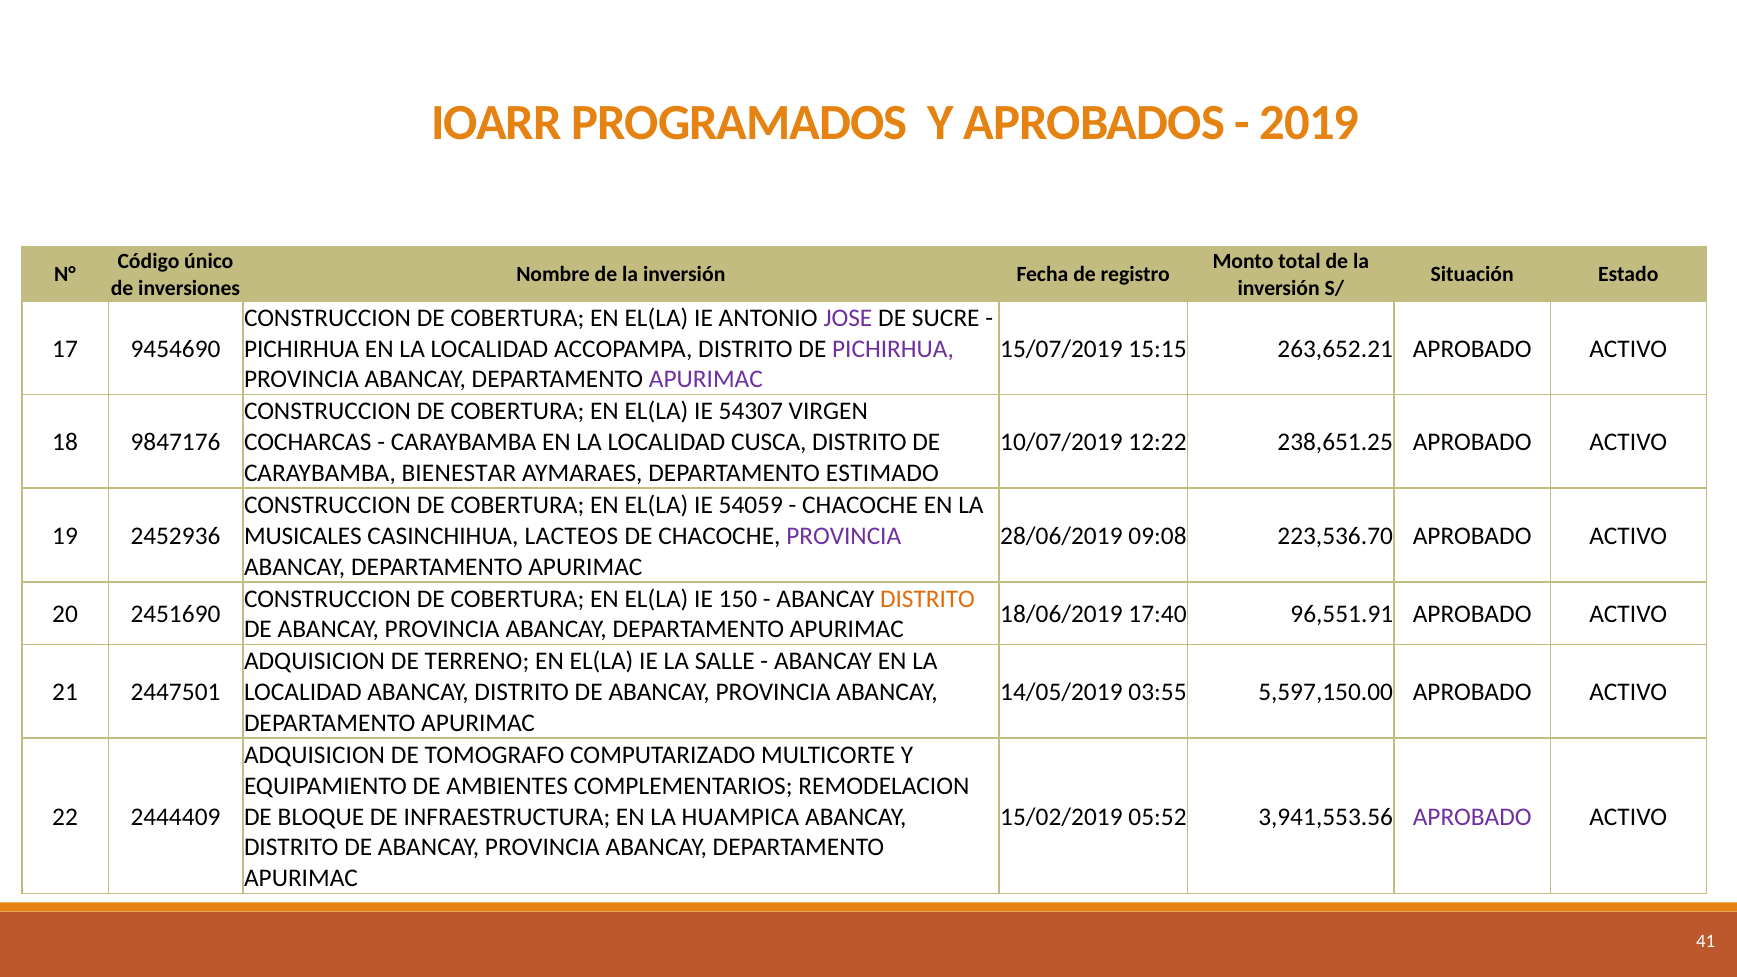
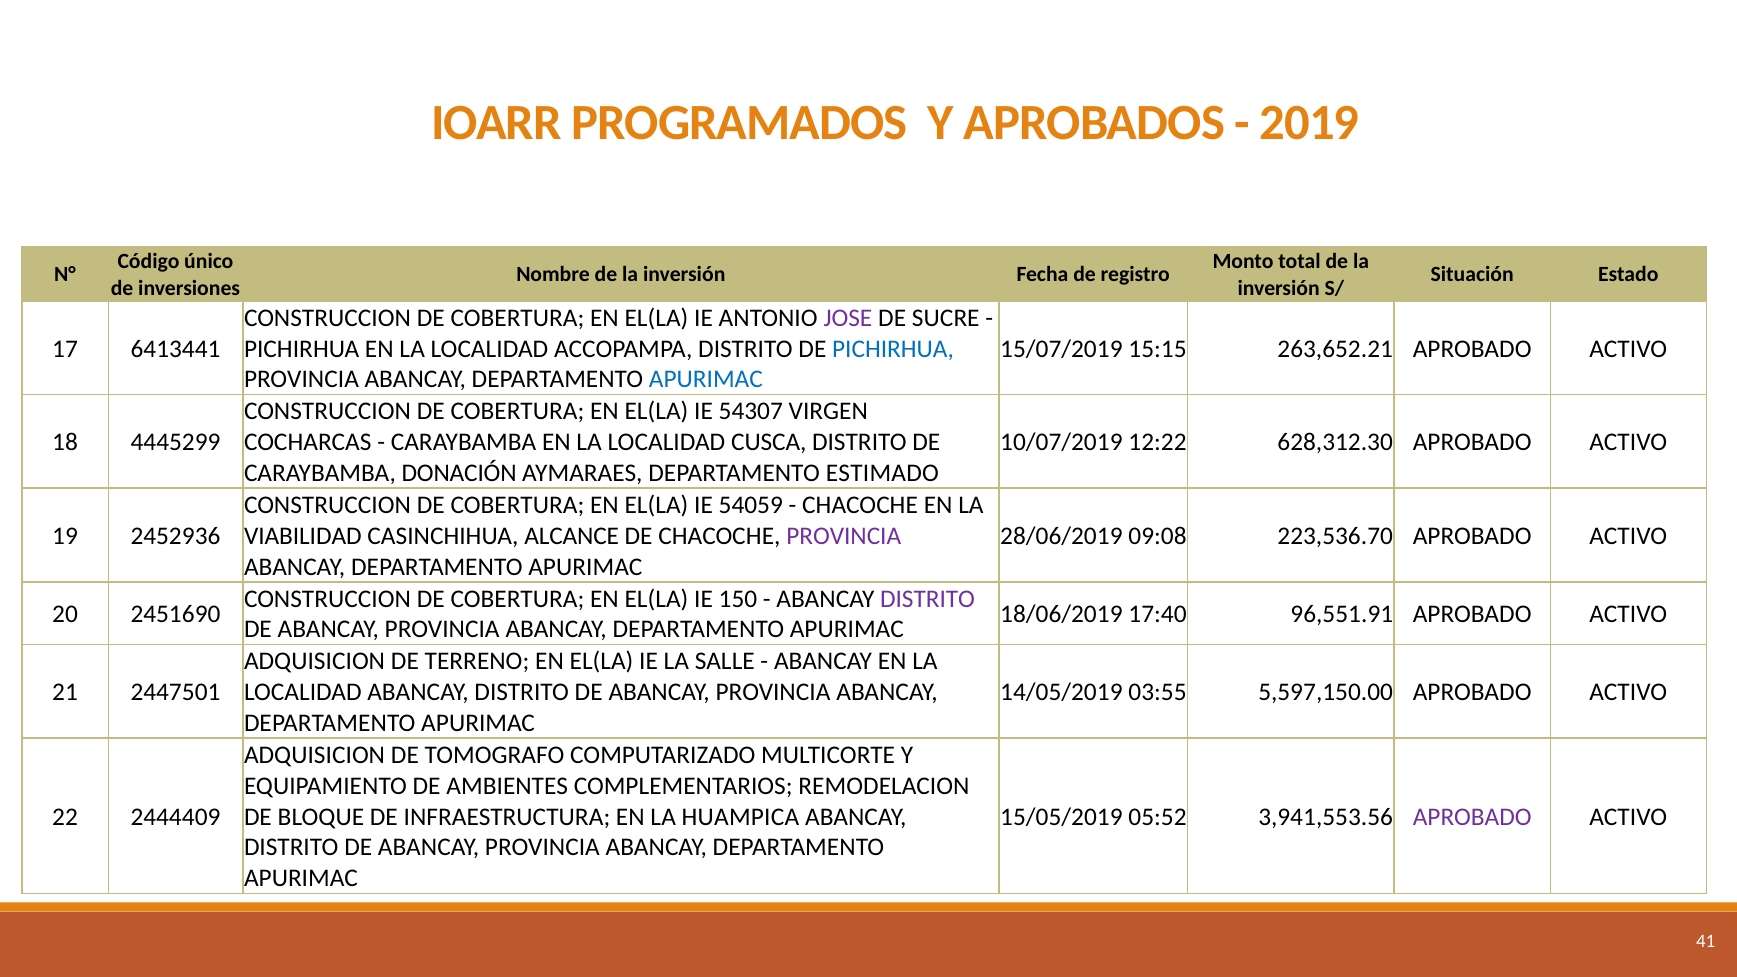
9454690: 9454690 -> 6413441
PICHIRHUA at (893, 349) colour: purple -> blue
APURIMAC at (706, 380) colour: purple -> blue
9847176: 9847176 -> 4445299
238,651.25: 238,651.25 -> 628,312.30
BIENESTAR: BIENESTAR -> DONACIÓN
MUSICALES: MUSICALES -> VIABILIDAD
LACTEOS: LACTEOS -> ALCANCE
DISTRITO at (928, 599) colour: orange -> purple
15/02/2019: 15/02/2019 -> 15/05/2019
